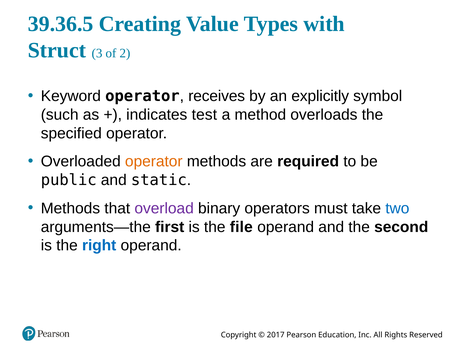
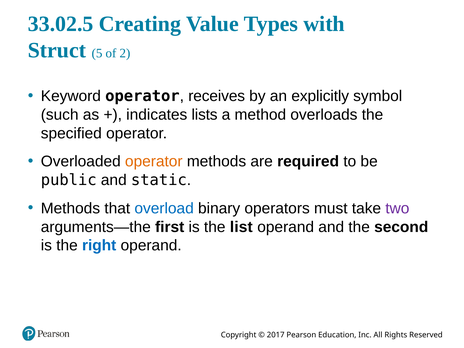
39.36.5: 39.36.5 -> 33.02.5
3: 3 -> 5
test: test -> lists
overload colour: purple -> blue
two colour: blue -> purple
file: file -> list
